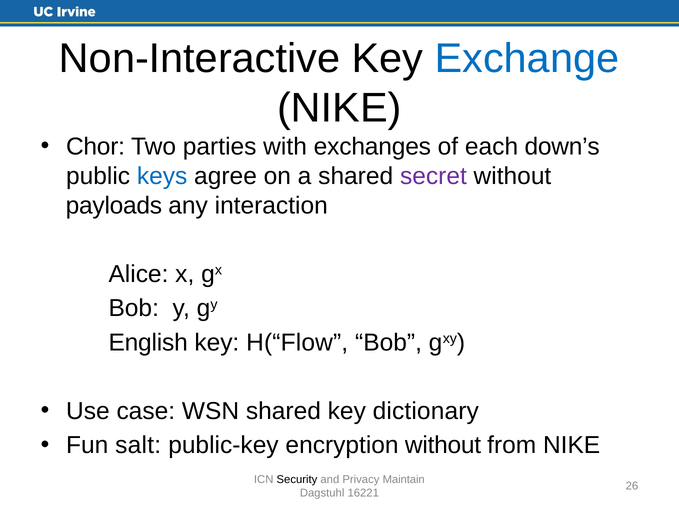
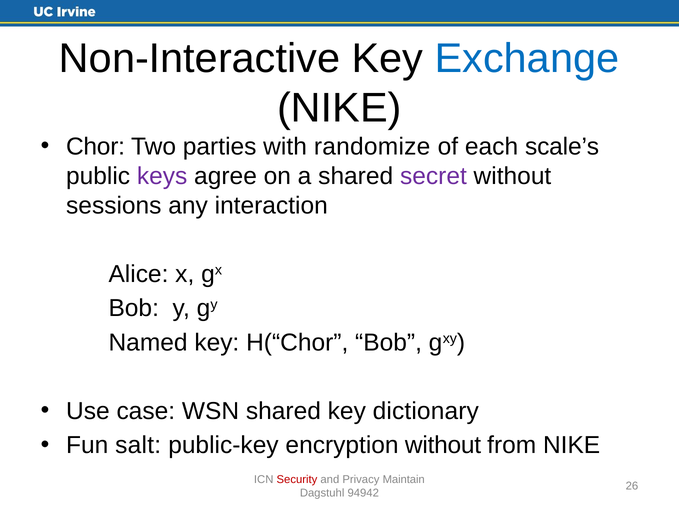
exchanges: exchanges -> randomize
down’s: down’s -> scale’s
keys colour: blue -> purple
payloads: payloads -> sessions
English: English -> Named
H(“Flow: H(“Flow -> H(“Chor
Security colour: black -> red
16221: 16221 -> 94942
